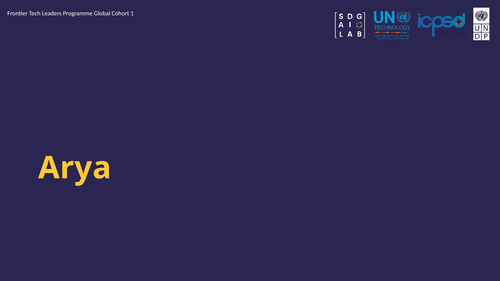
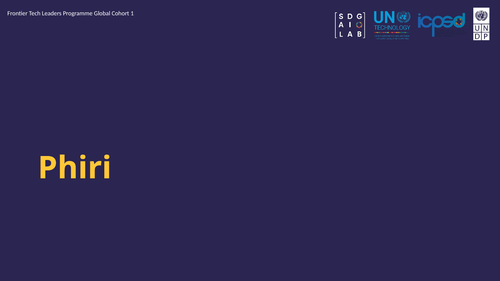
Arya: Arya -> Phiri
